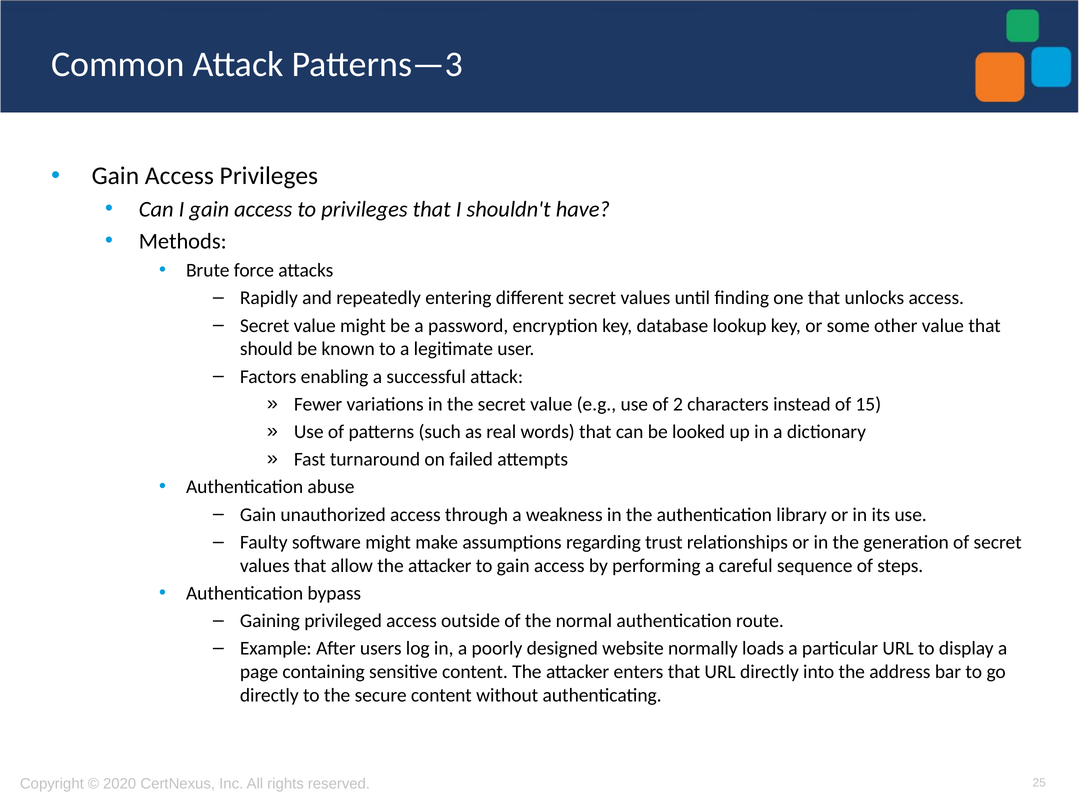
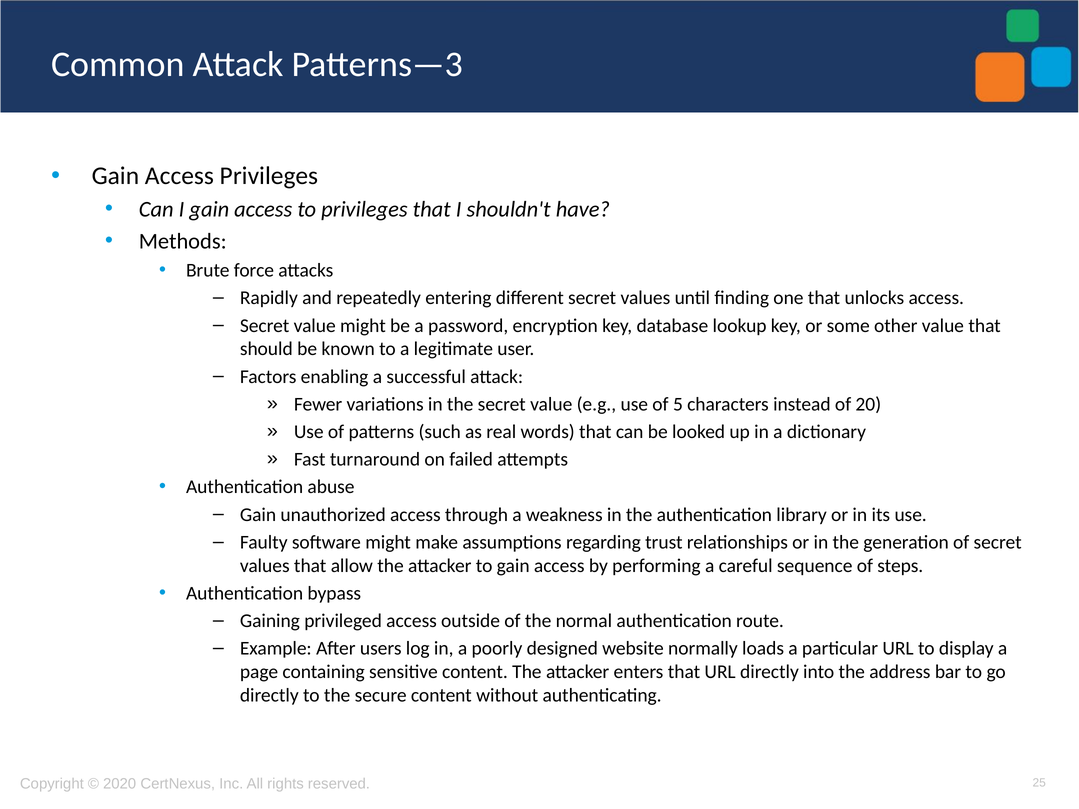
2: 2 -> 5
15: 15 -> 20
